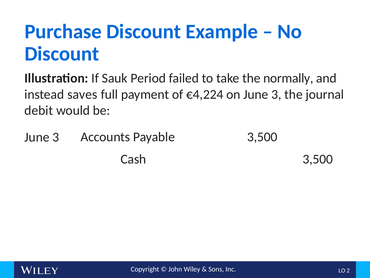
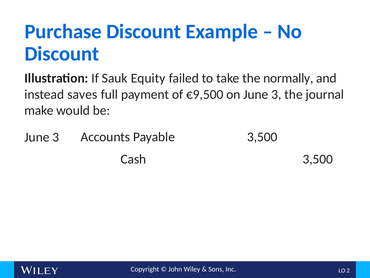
Period: Period -> Equity
€4,224: €4,224 -> €9,500
debit: debit -> make
